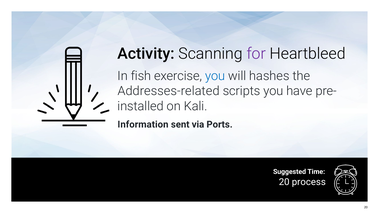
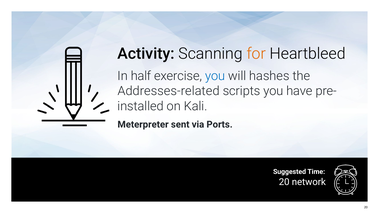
for colour: purple -> orange
fish: fish -> half
Information: Information -> Meterpreter
process: process -> network
